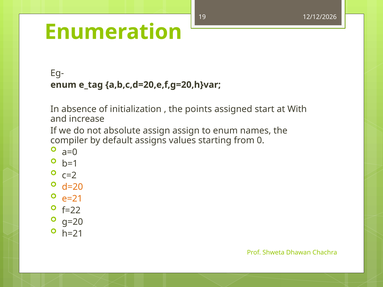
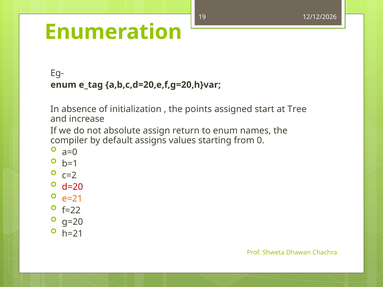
With: With -> Tree
assign assign: assign -> return
d=20 colour: orange -> red
